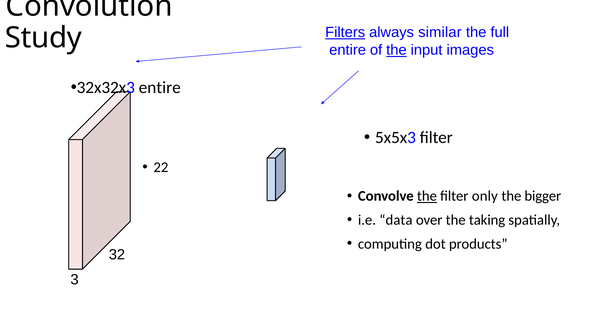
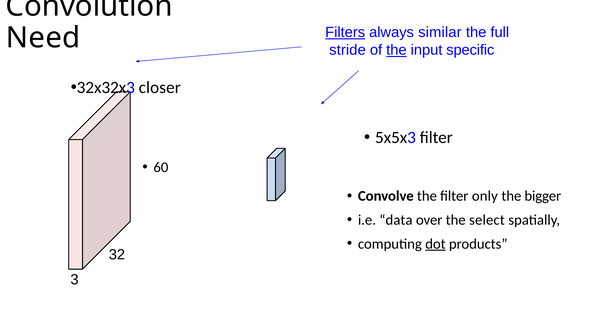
Study: Study -> Need
entire at (348, 50): entire -> stride
images: images -> specific
32x32x3 entire: entire -> closer
22: 22 -> 60
the at (427, 196) underline: present -> none
taking: taking -> select
dot underline: none -> present
